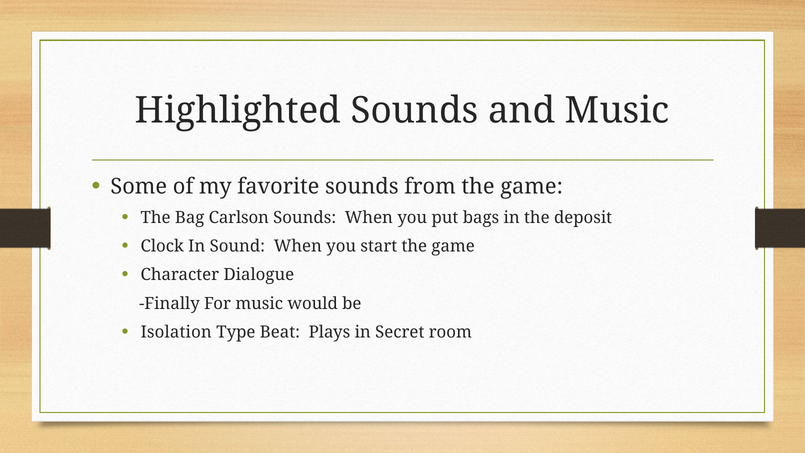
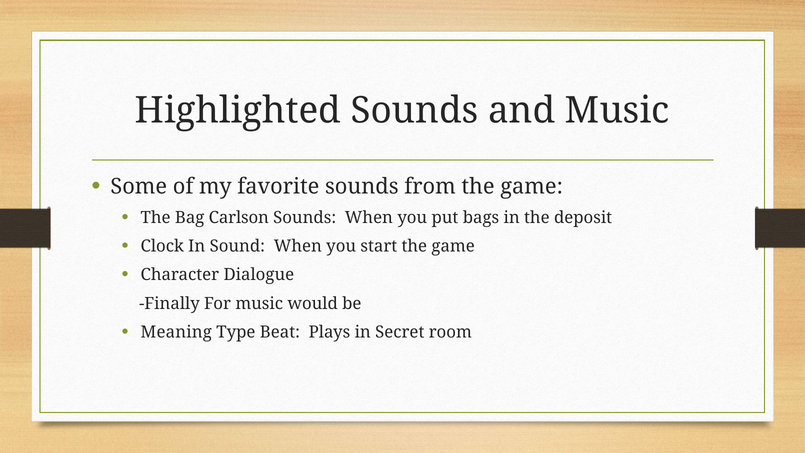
Isolation: Isolation -> Meaning
